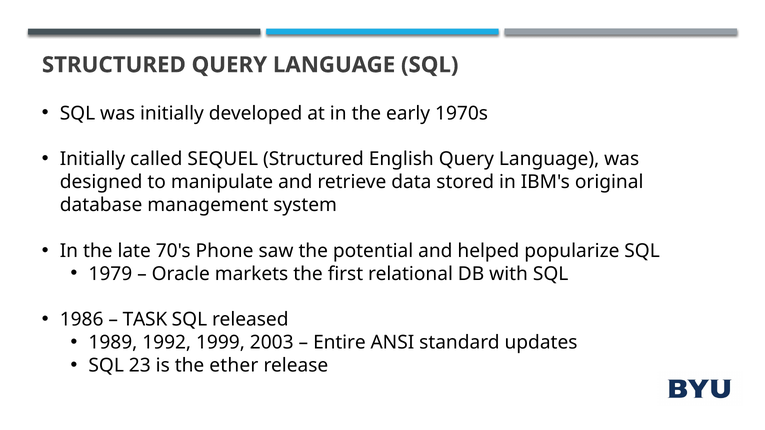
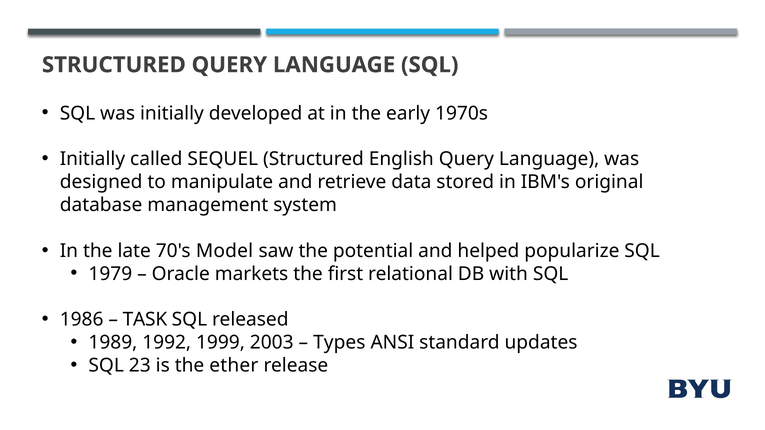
Phone: Phone -> Model
Entire: Entire -> Types
